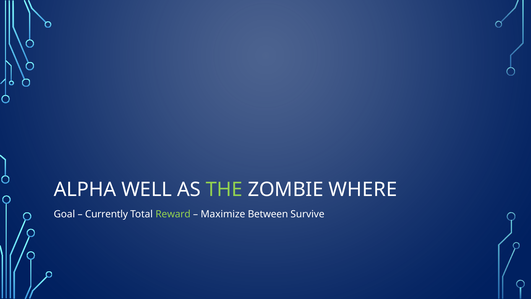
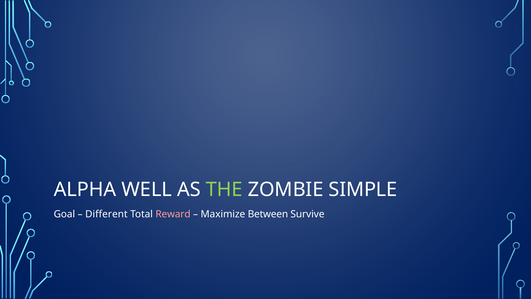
WHERE: WHERE -> SIMPLE
Currently: Currently -> Different
Reward colour: light green -> pink
